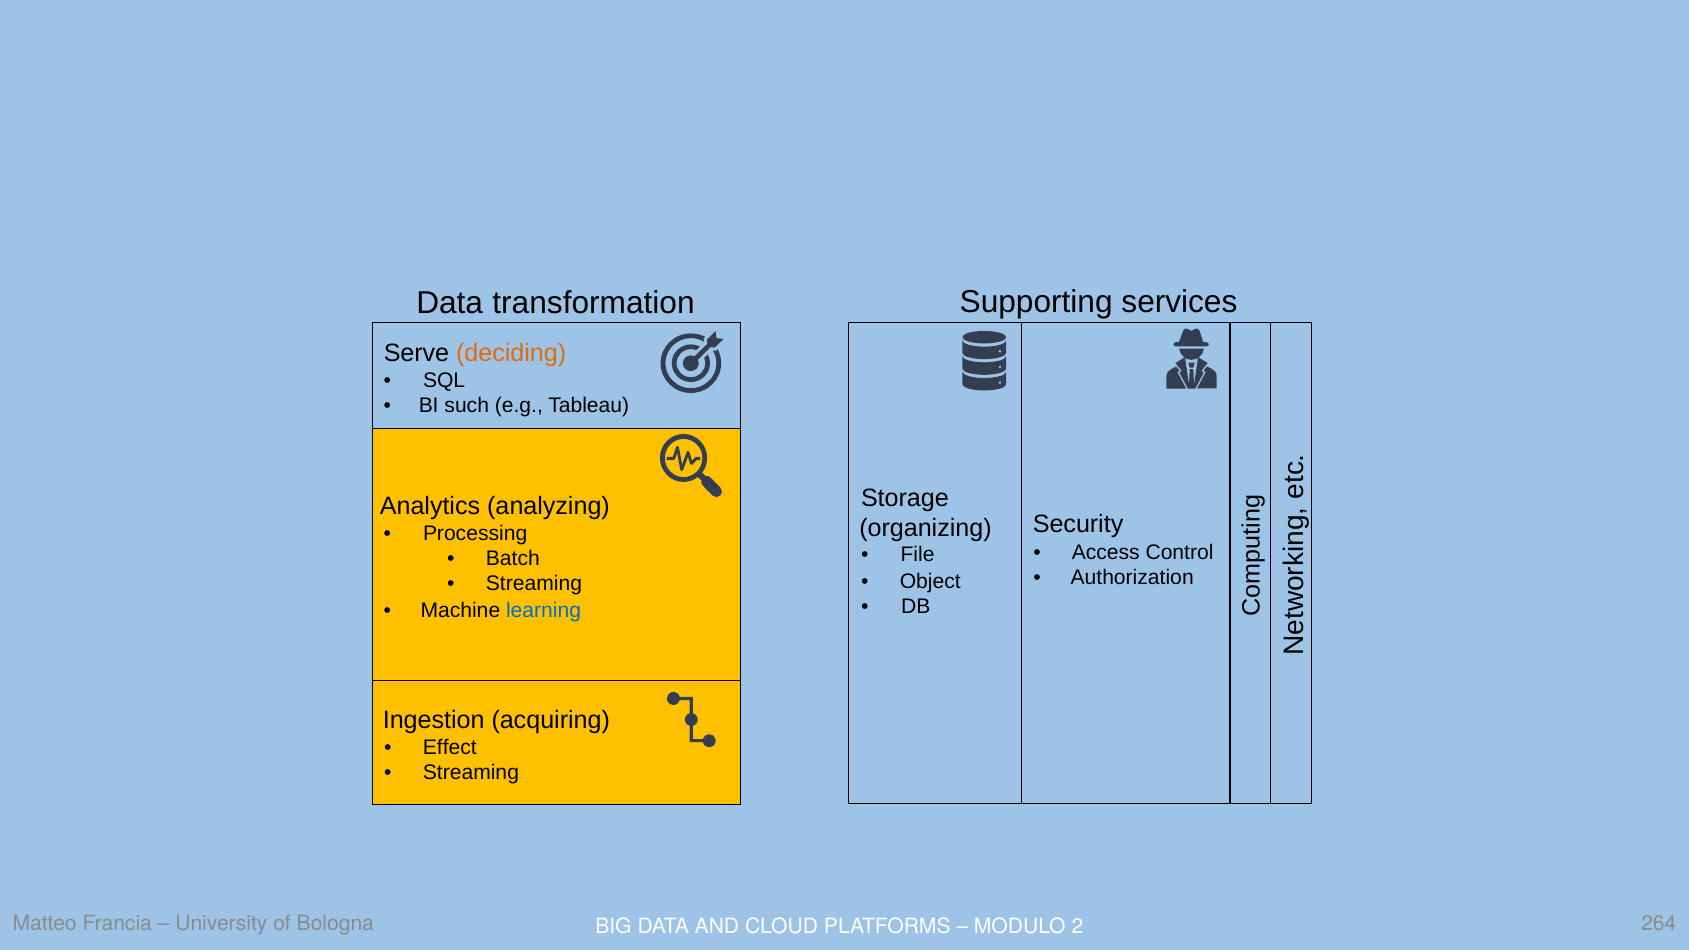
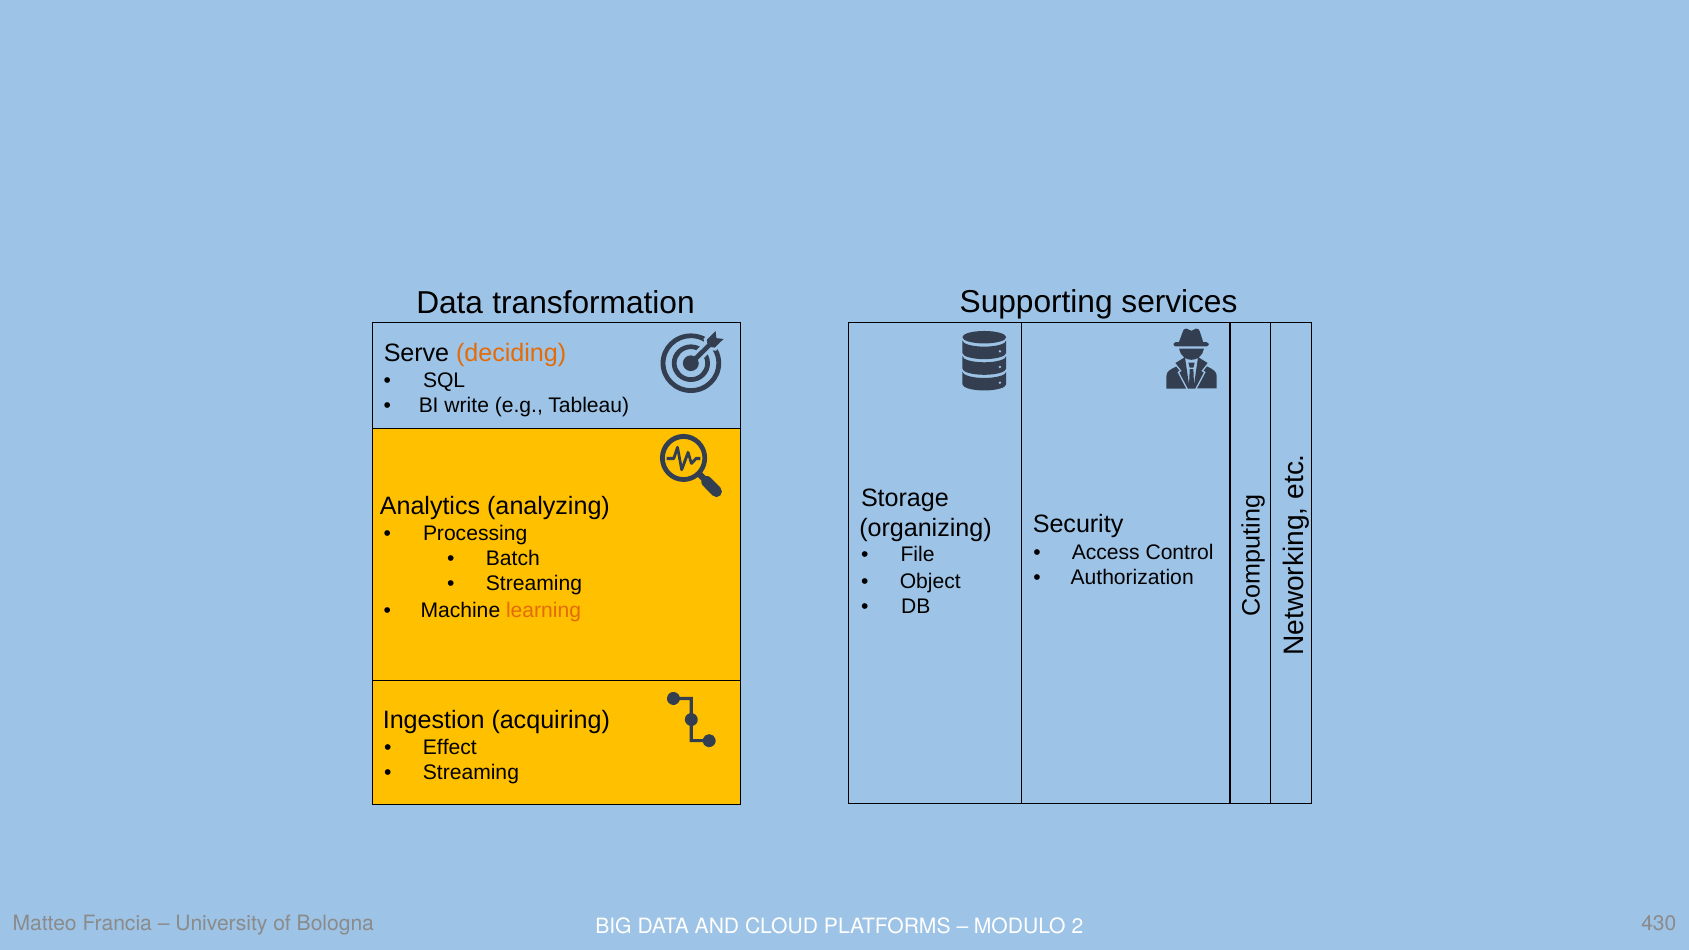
such: such -> write
learning colour: blue -> orange
264: 264 -> 430
